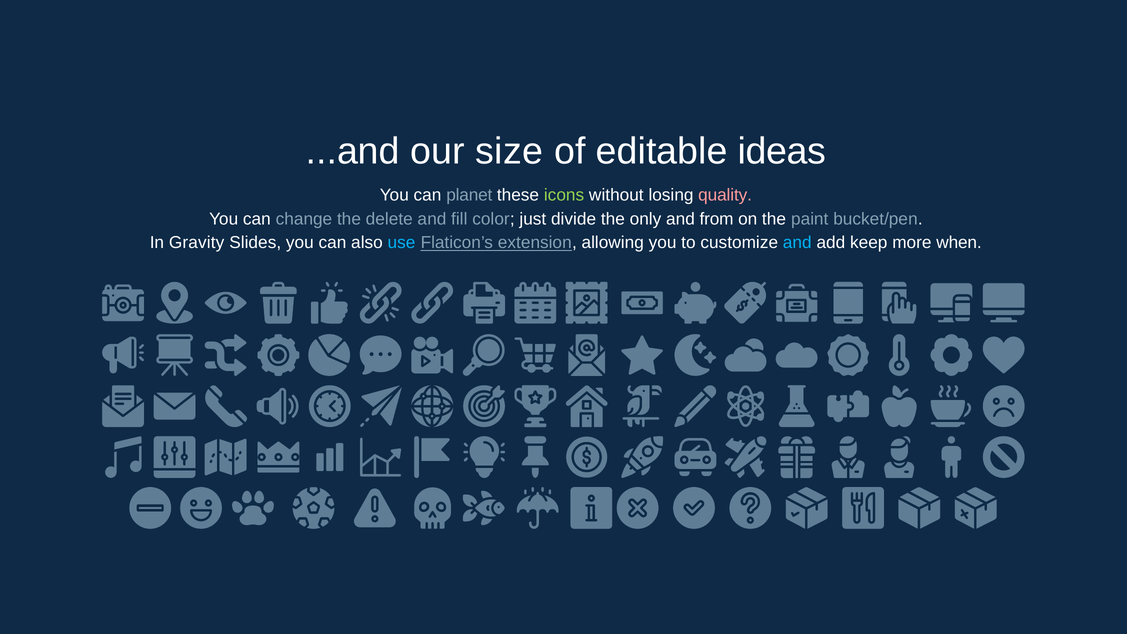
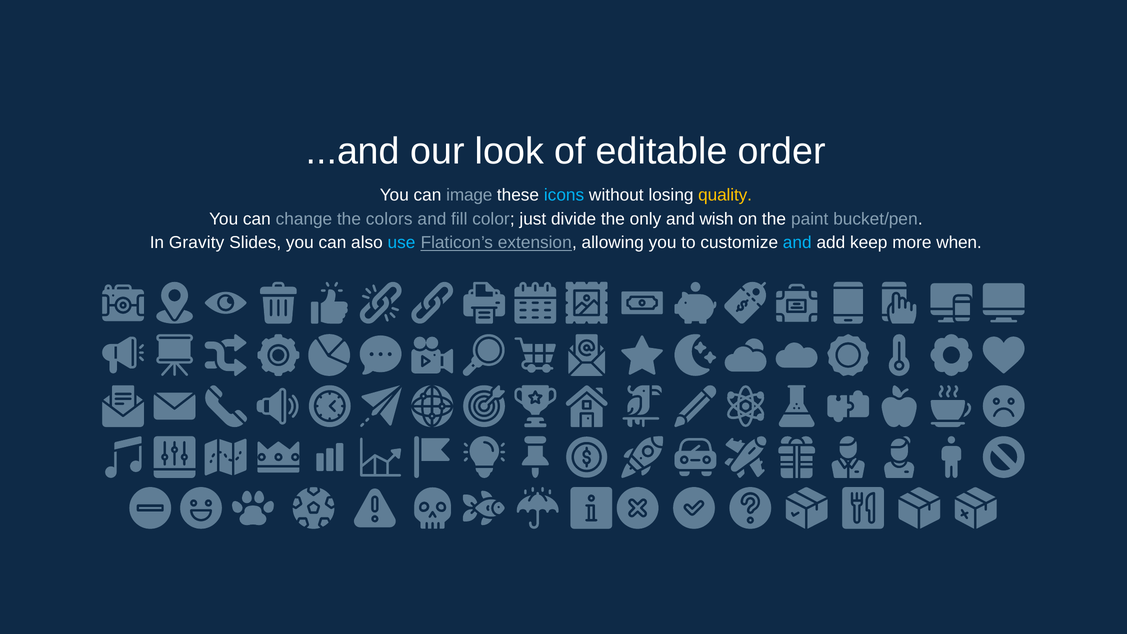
size: size -> look
ideas: ideas -> order
planet: planet -> image
icons colour: light green -> light blue
quality colour: pink -> yellow
delete: delete -> colors
from: from -> wish
